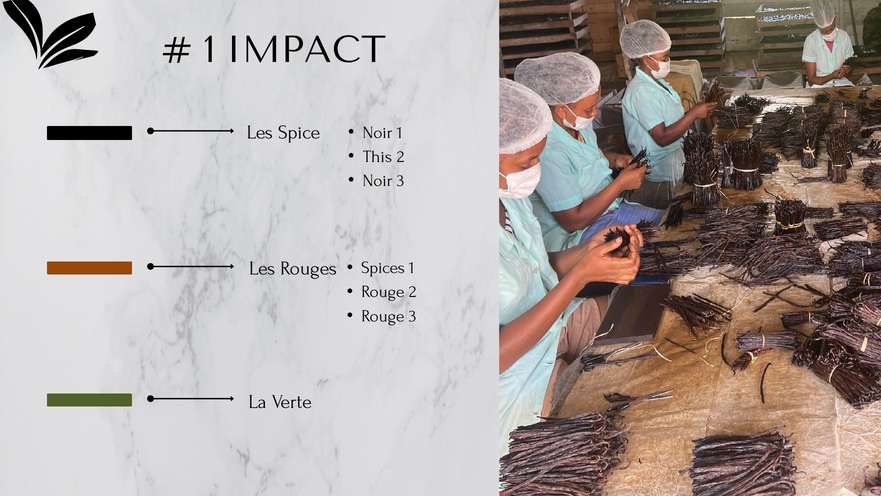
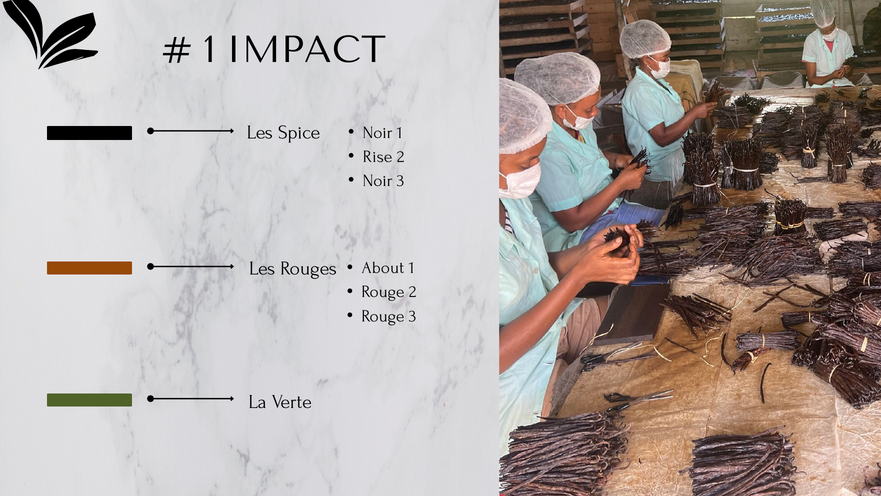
This: This -> Rise
Spices: Spices -> About
